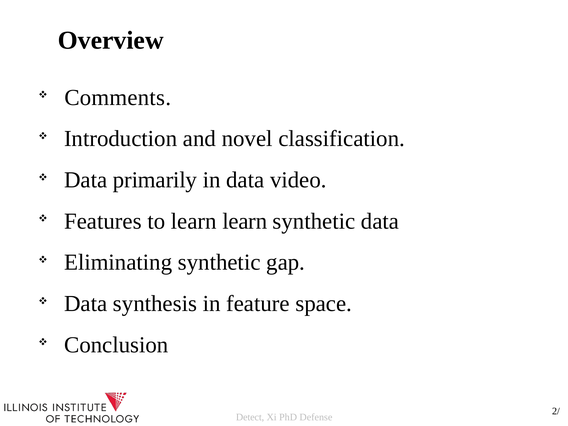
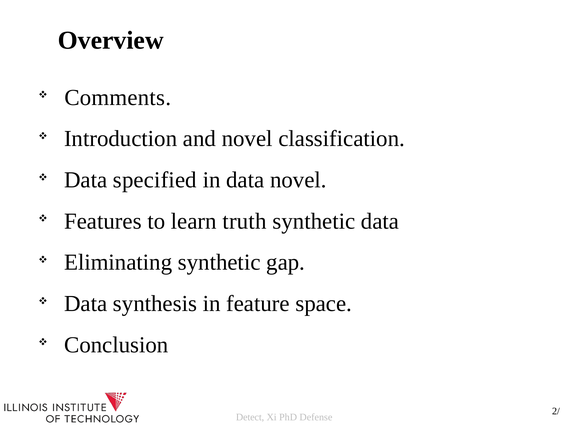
primarily: primarily -> specified
data video: video -> novel
learn learn: learn -> truth
